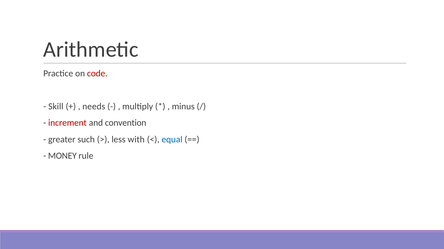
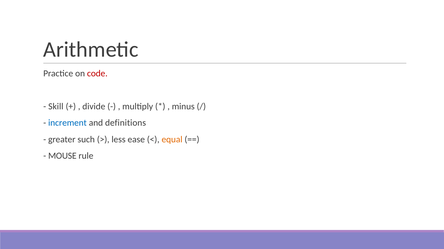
needs: needs -> divide
increment colour: red -> blue
convention: convention -> definitions
with: with -> ease
equal colour: blue -> orange
MONEY: MONEY -> MOUSE
